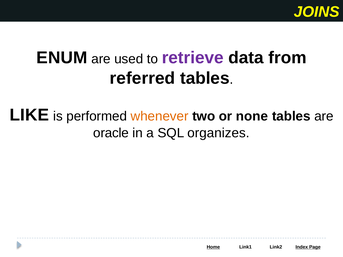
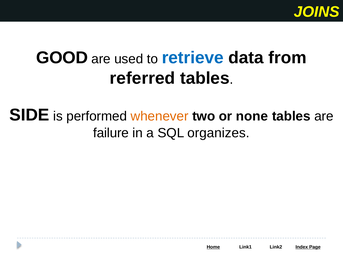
ENUM: ENUM -> GOOD
retrieve colour: purple -> blue
LIKE: LIKE -> SIDE
oracle: oracle -> failure
